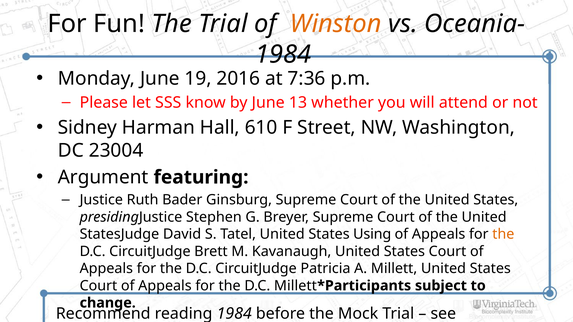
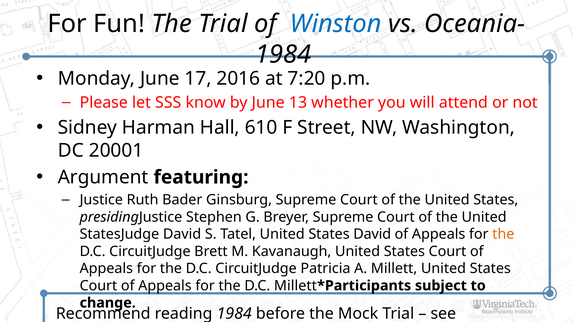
Winston colour: orange -> blue
19: 19 -> 17
7:36: 7:36 -> 7:20
23004: 23004 -> 20001
States Using: Using -> David
